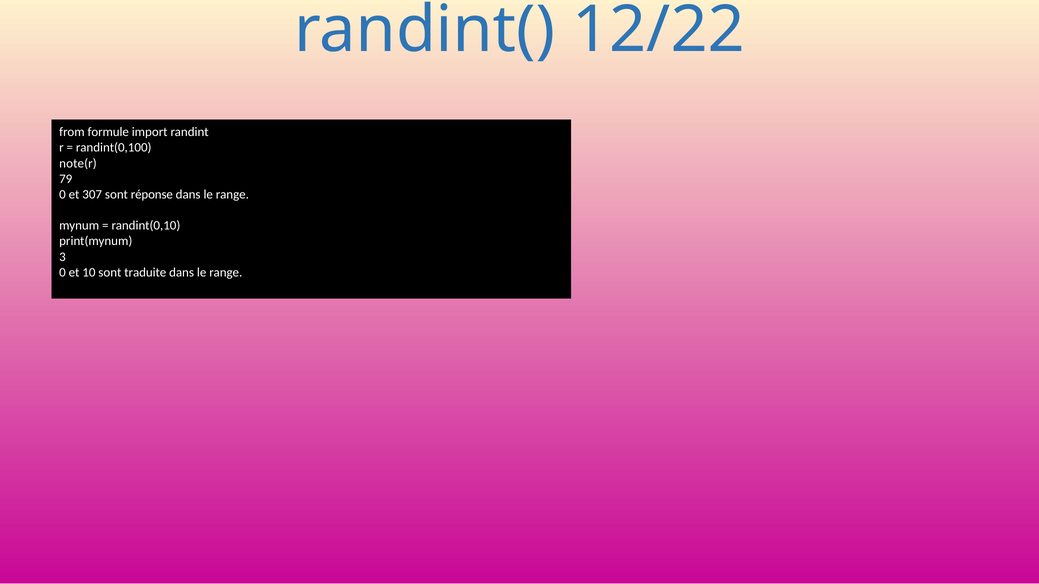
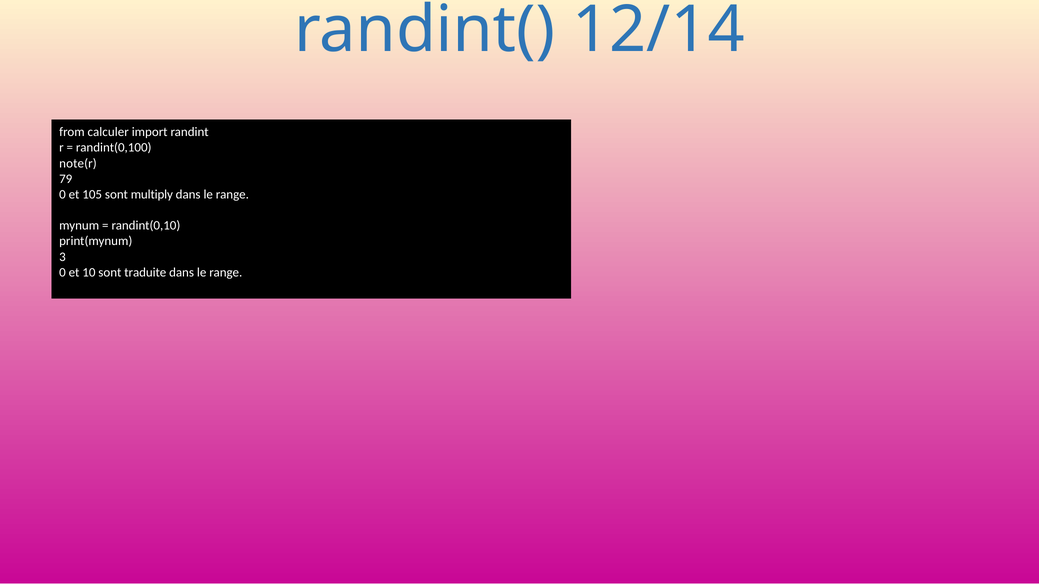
12/22: 12/22 -> 12/14
formule: formule -> calculer
307: 307 -> 105
réponse: réponse -> multiply
